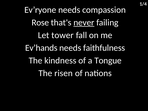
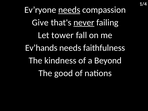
needs at (69, 10) underline: none -> present
Rose: Rose -> Give
Tongue: Tongue -> Beyond
risen: risen -> good
